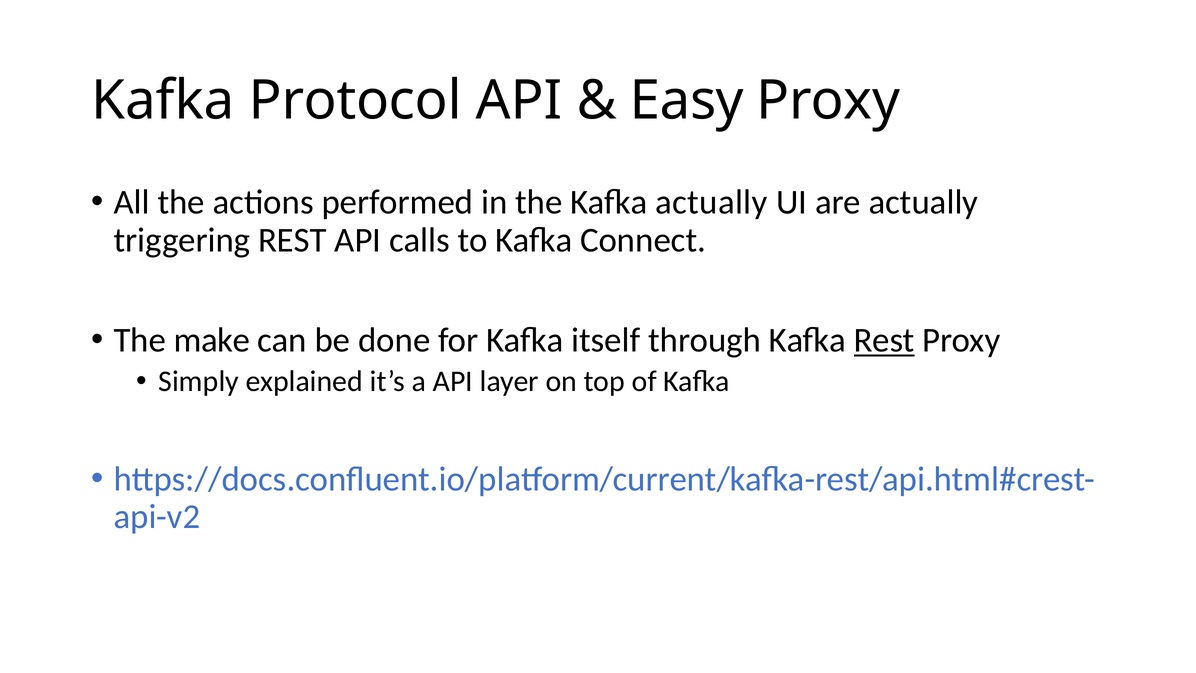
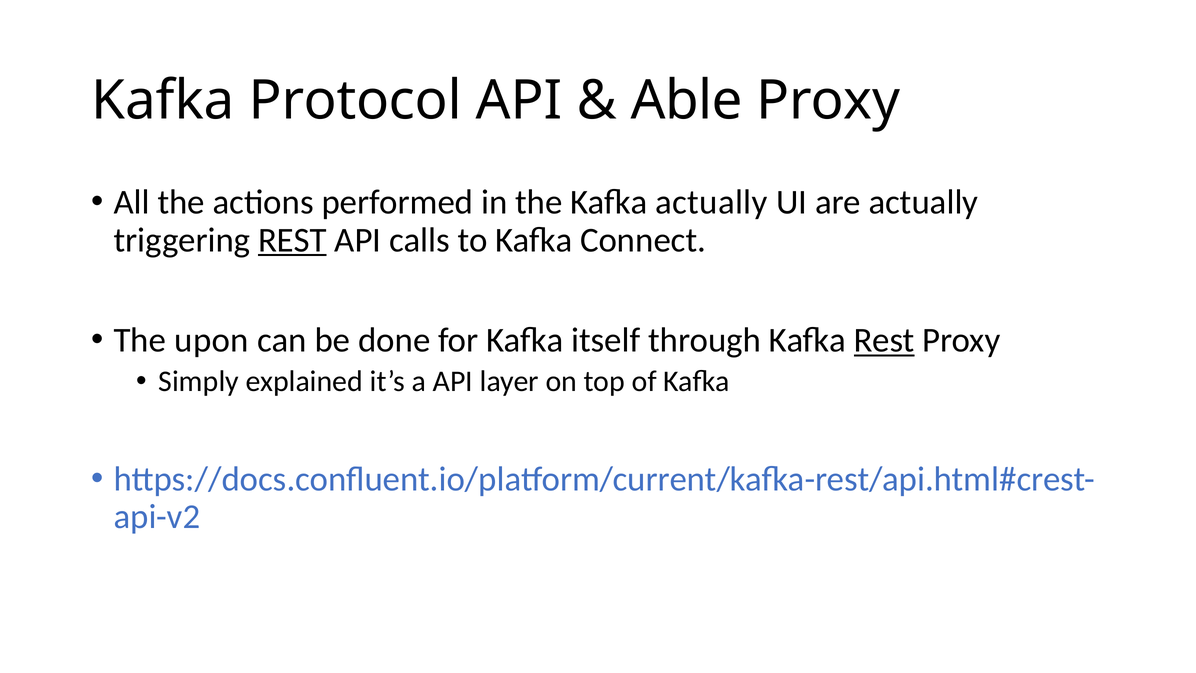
Easy: Easy -> Able
REST at (292, 240) underline: none -> present
make: make -> upon
